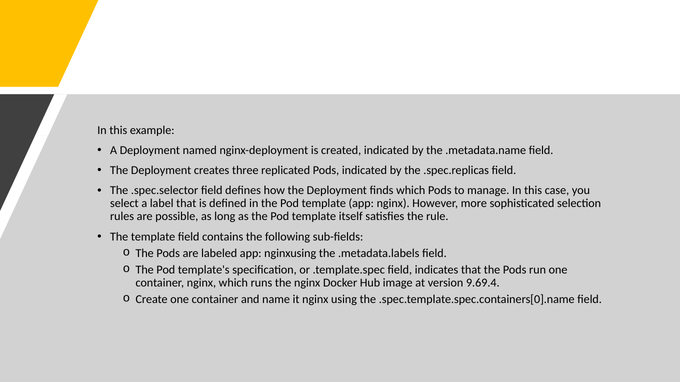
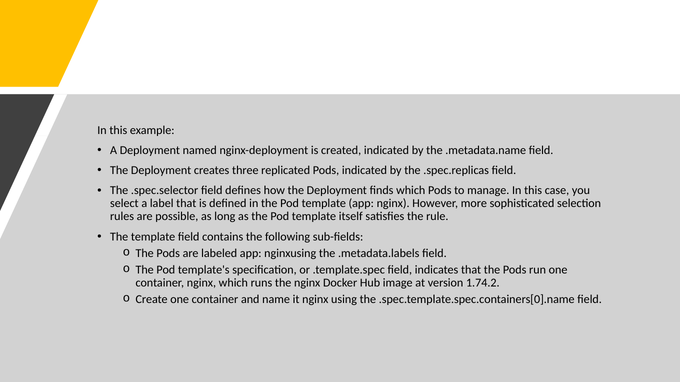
9.69.4: 9.69.4 -> 1.74.2
